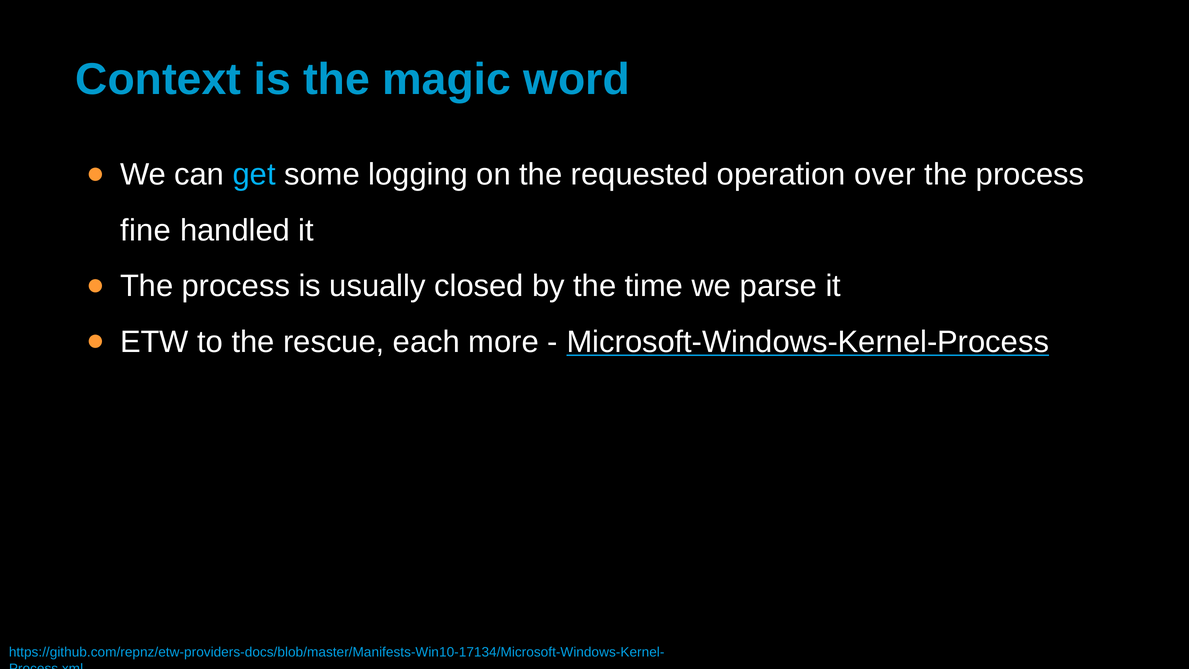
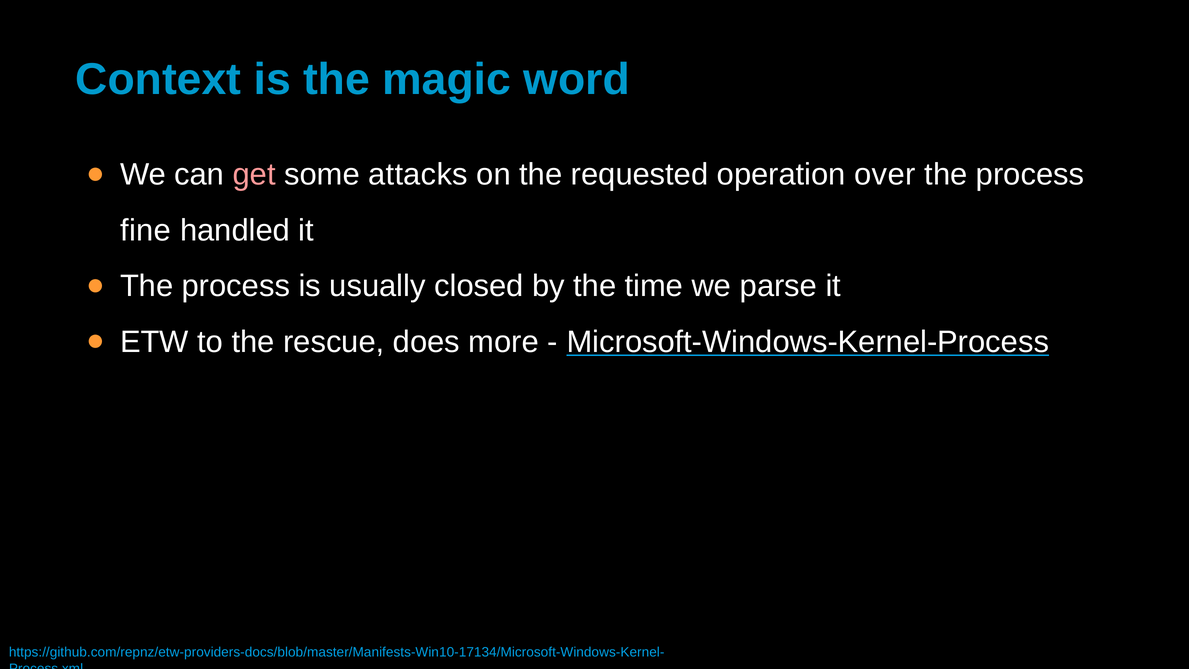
get colour: light blue -> pink
logging: logging -> attacks
each: each -> does
